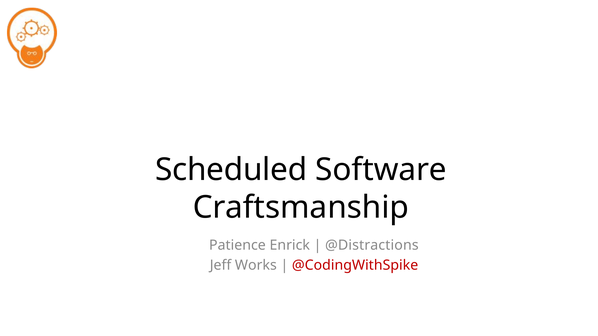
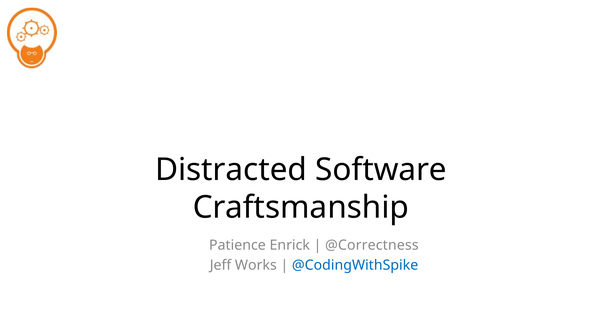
Scheduled: Scheduled -> Distracted
@Distractions: @Distractions -> @Correctness
@CodingWithSpike colour: red -> blue
